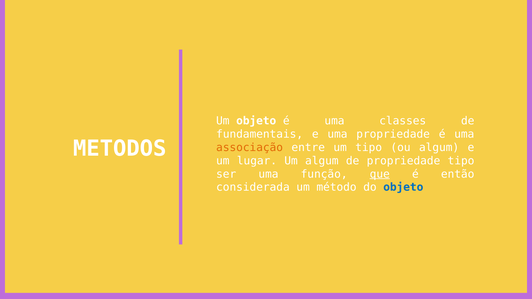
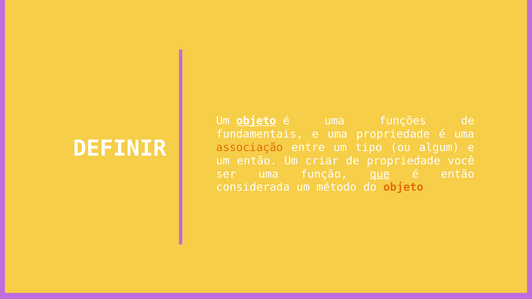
objeto at (256, 121) underline: none -> present
classes: classes -> funções
METODOS: METODOS -> DEFINIR
um lugar: lugar -> então
Um algum: algum -> criar
propriedade tipo: tipo -> você
objeto at (403, 187) colour: blue -> orange
